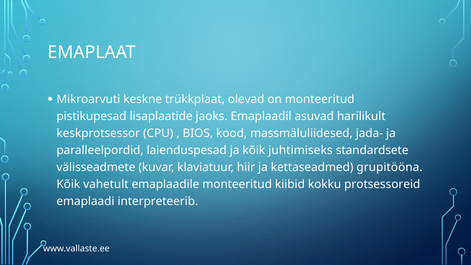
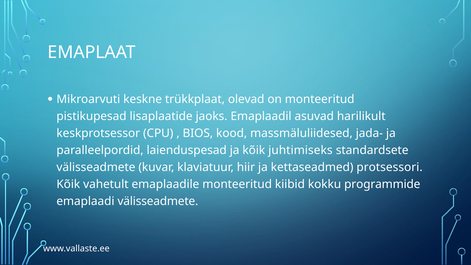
grupitööna: grupitööna -> protsessori
protsessoreid: protsessoreid -> programmide
emaplaadi interpreteerib: interpreteerib -> välisseadmete
